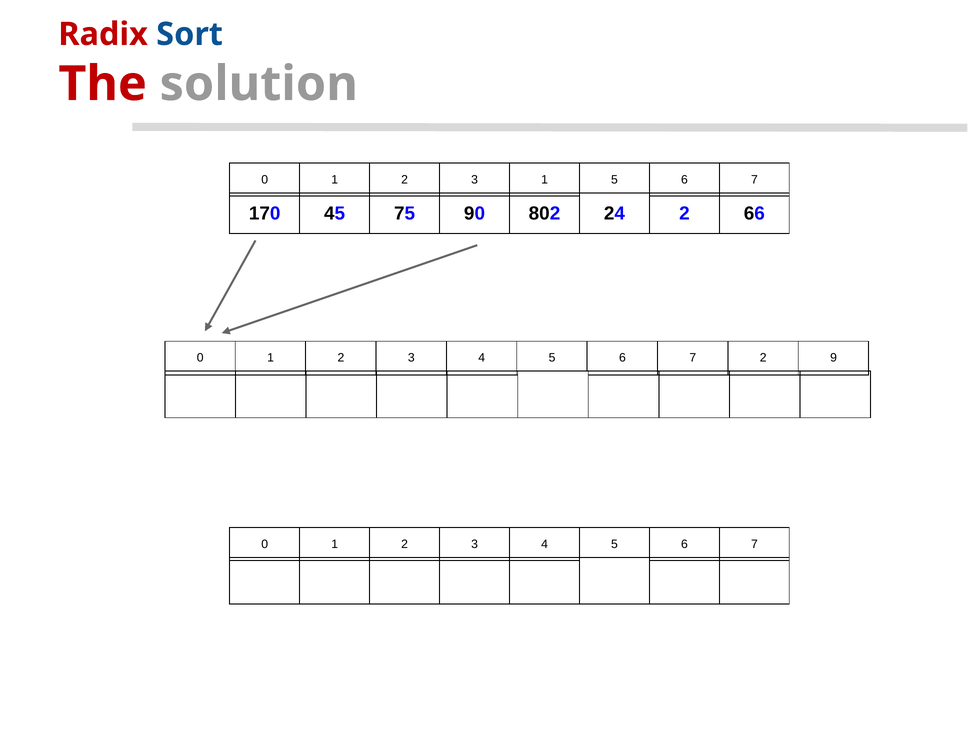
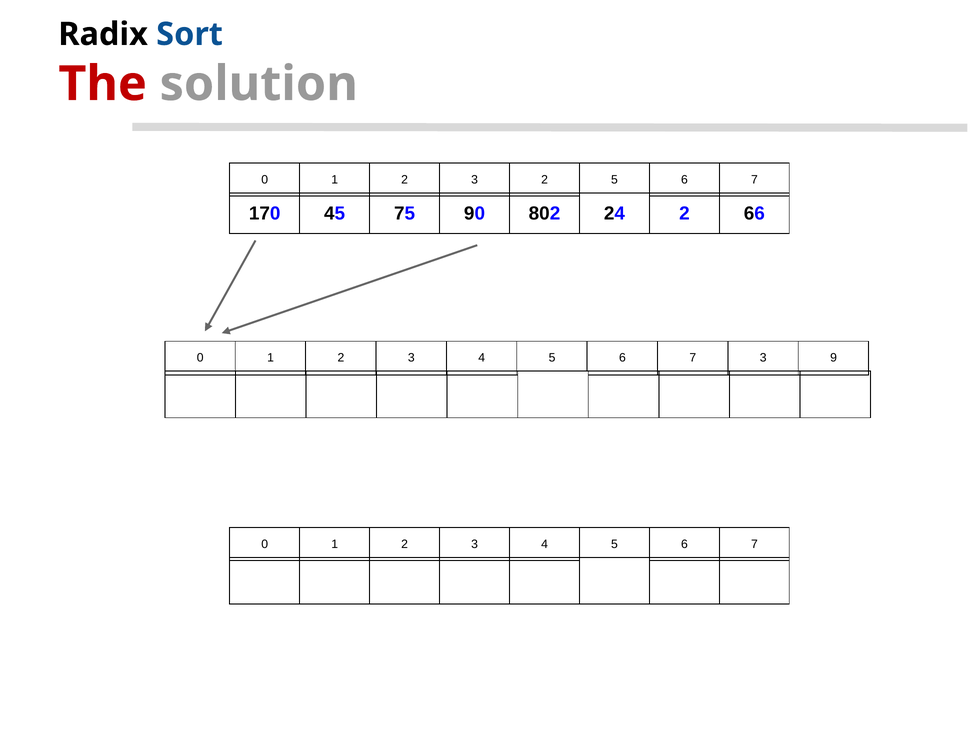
Radix colour: red -> black
3 1: 1 -> 2
7 2: 2 -> 3
